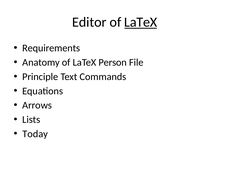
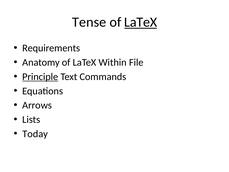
Editor: Editor -> Tense
Person: Person -> Within
Principle underline: none -> present
